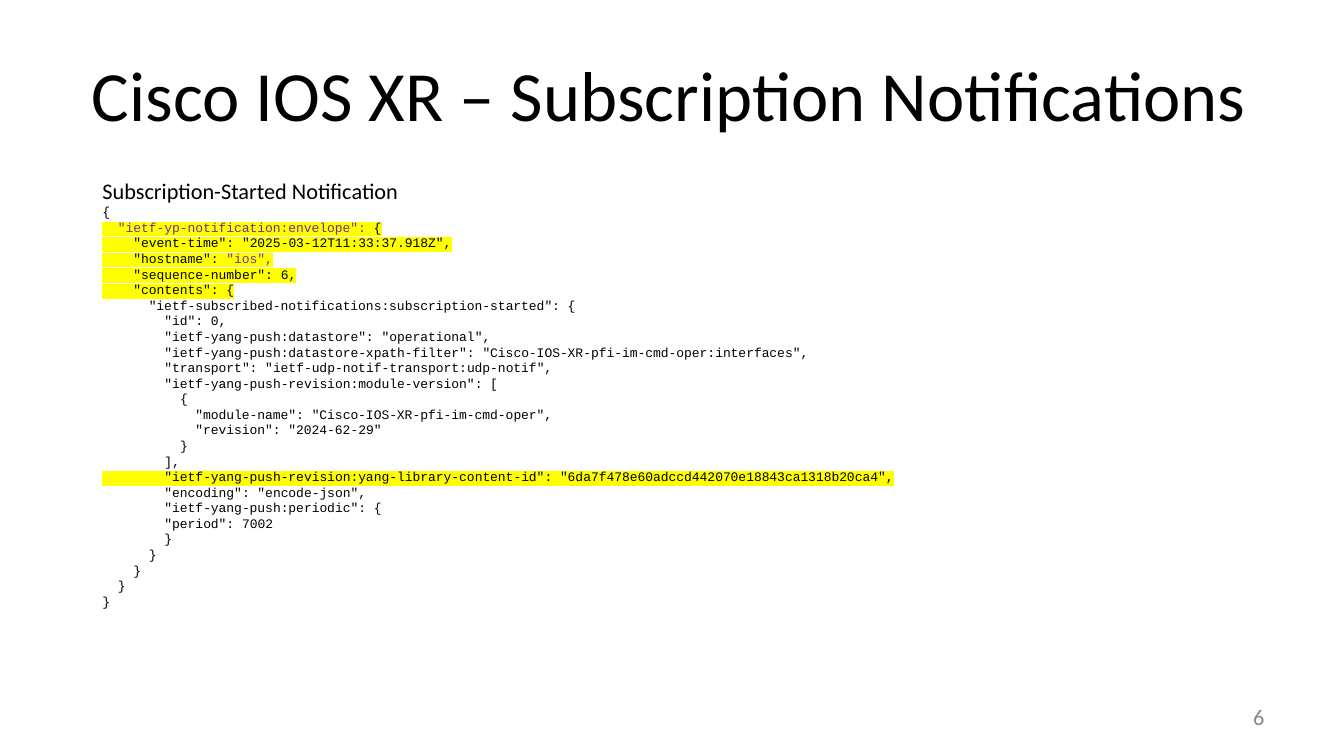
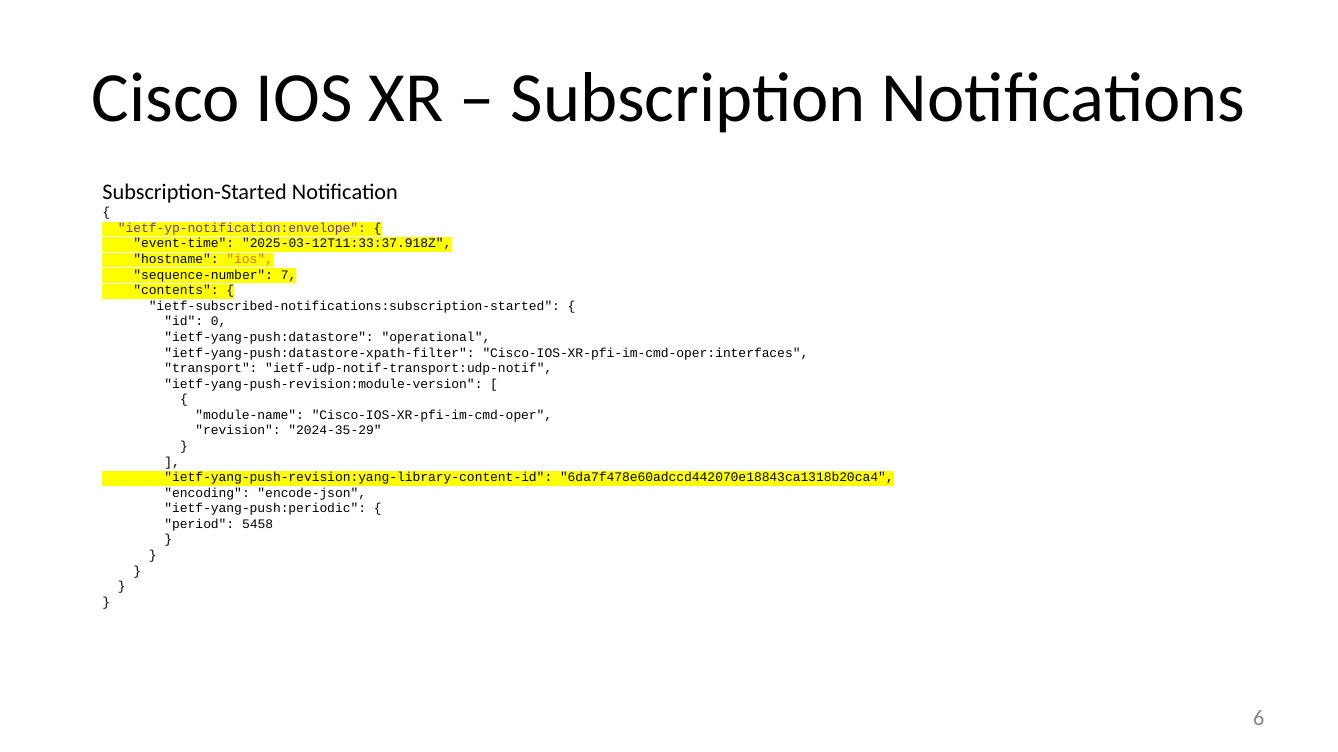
ios at (250, 259) colour: purple -> orange
sequence-number 6: 6 -> 7
2024-62-29: 2024-62-29 -> 2024-35-29
7002: 7002 -> 5458
